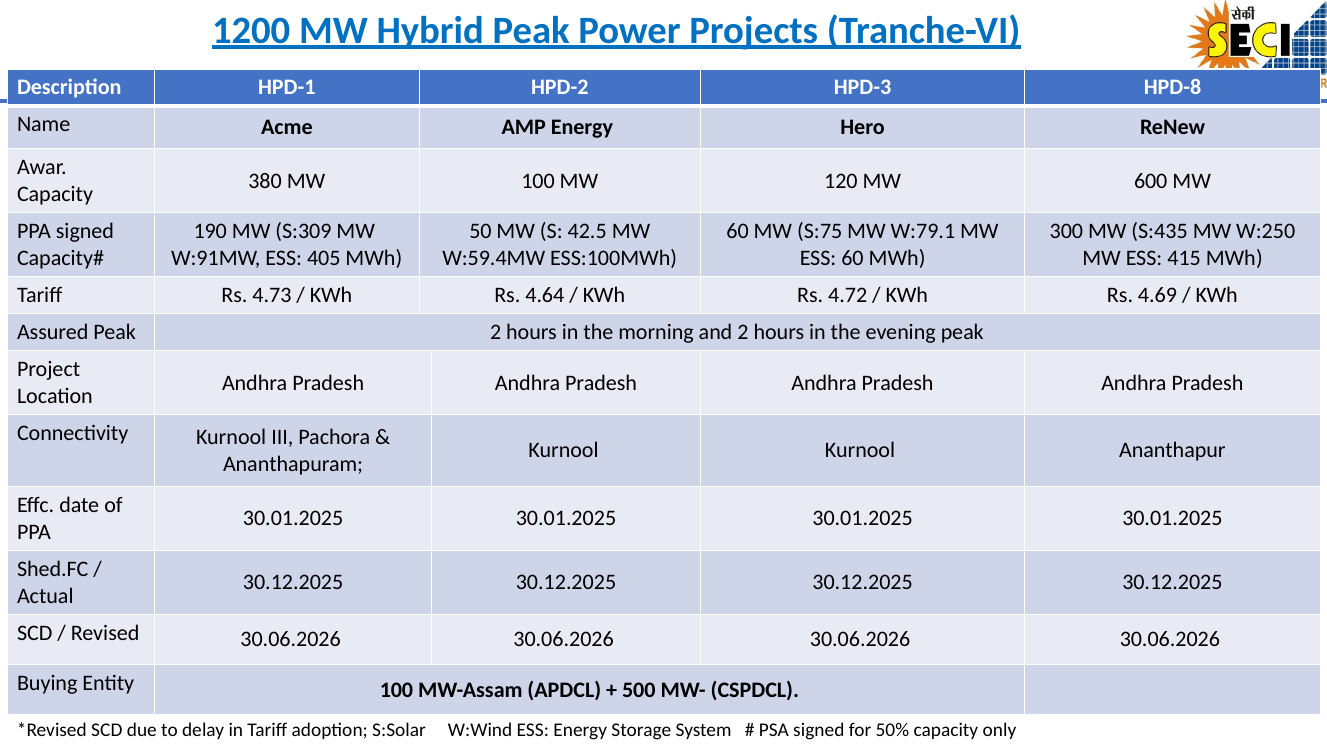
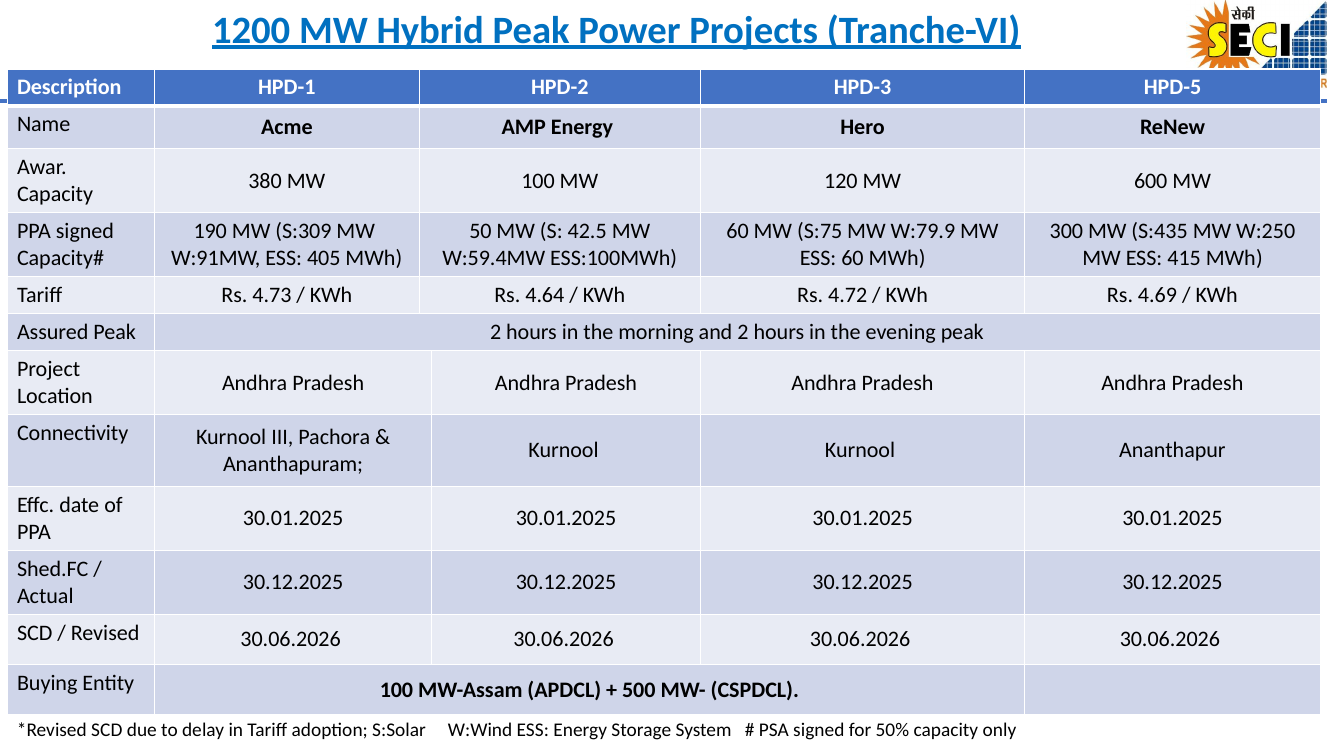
HPD-8: HPD-8 -> HPD-5
W:79.1: W:79.1 -> W:79.9
